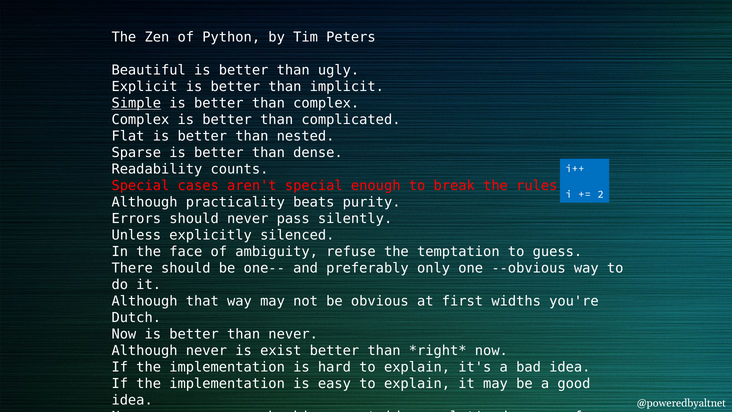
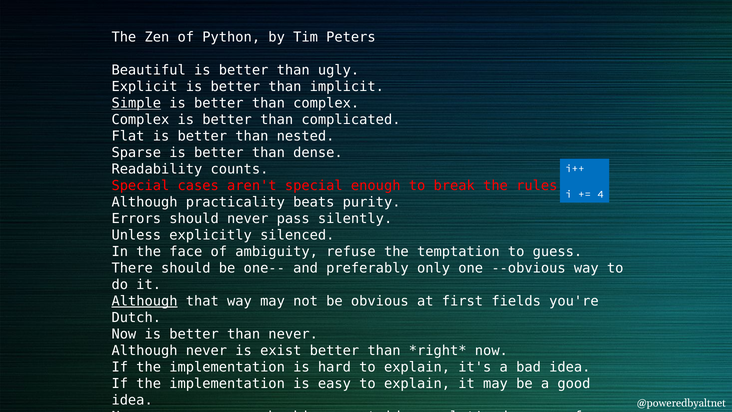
2: 2 -> 4
Although at (145, 301) underline: none -> present
widths: widths -> fields
